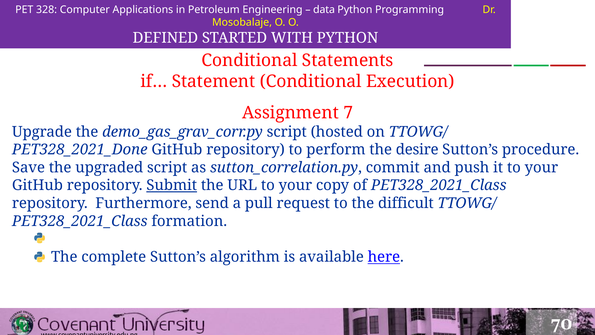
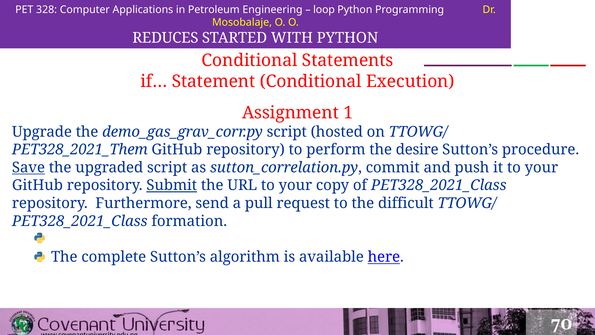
data: data -> loop
DEFINED: DEFINED -> REDUCES
7: 7 -> 1
PET328_2021_Done: PET328_2021_Done -> PET328_2021_Them
Save underline: none -> present
